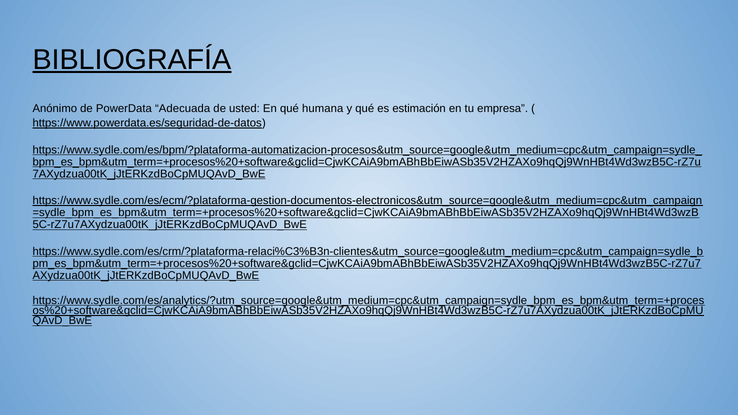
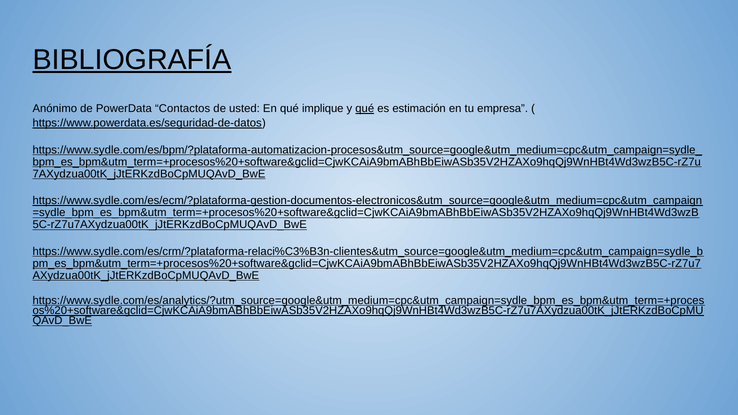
Adecuada: Adecuada -> Contactos
humana: humana -> implique
qué at (365, 109) underline: none -> present
